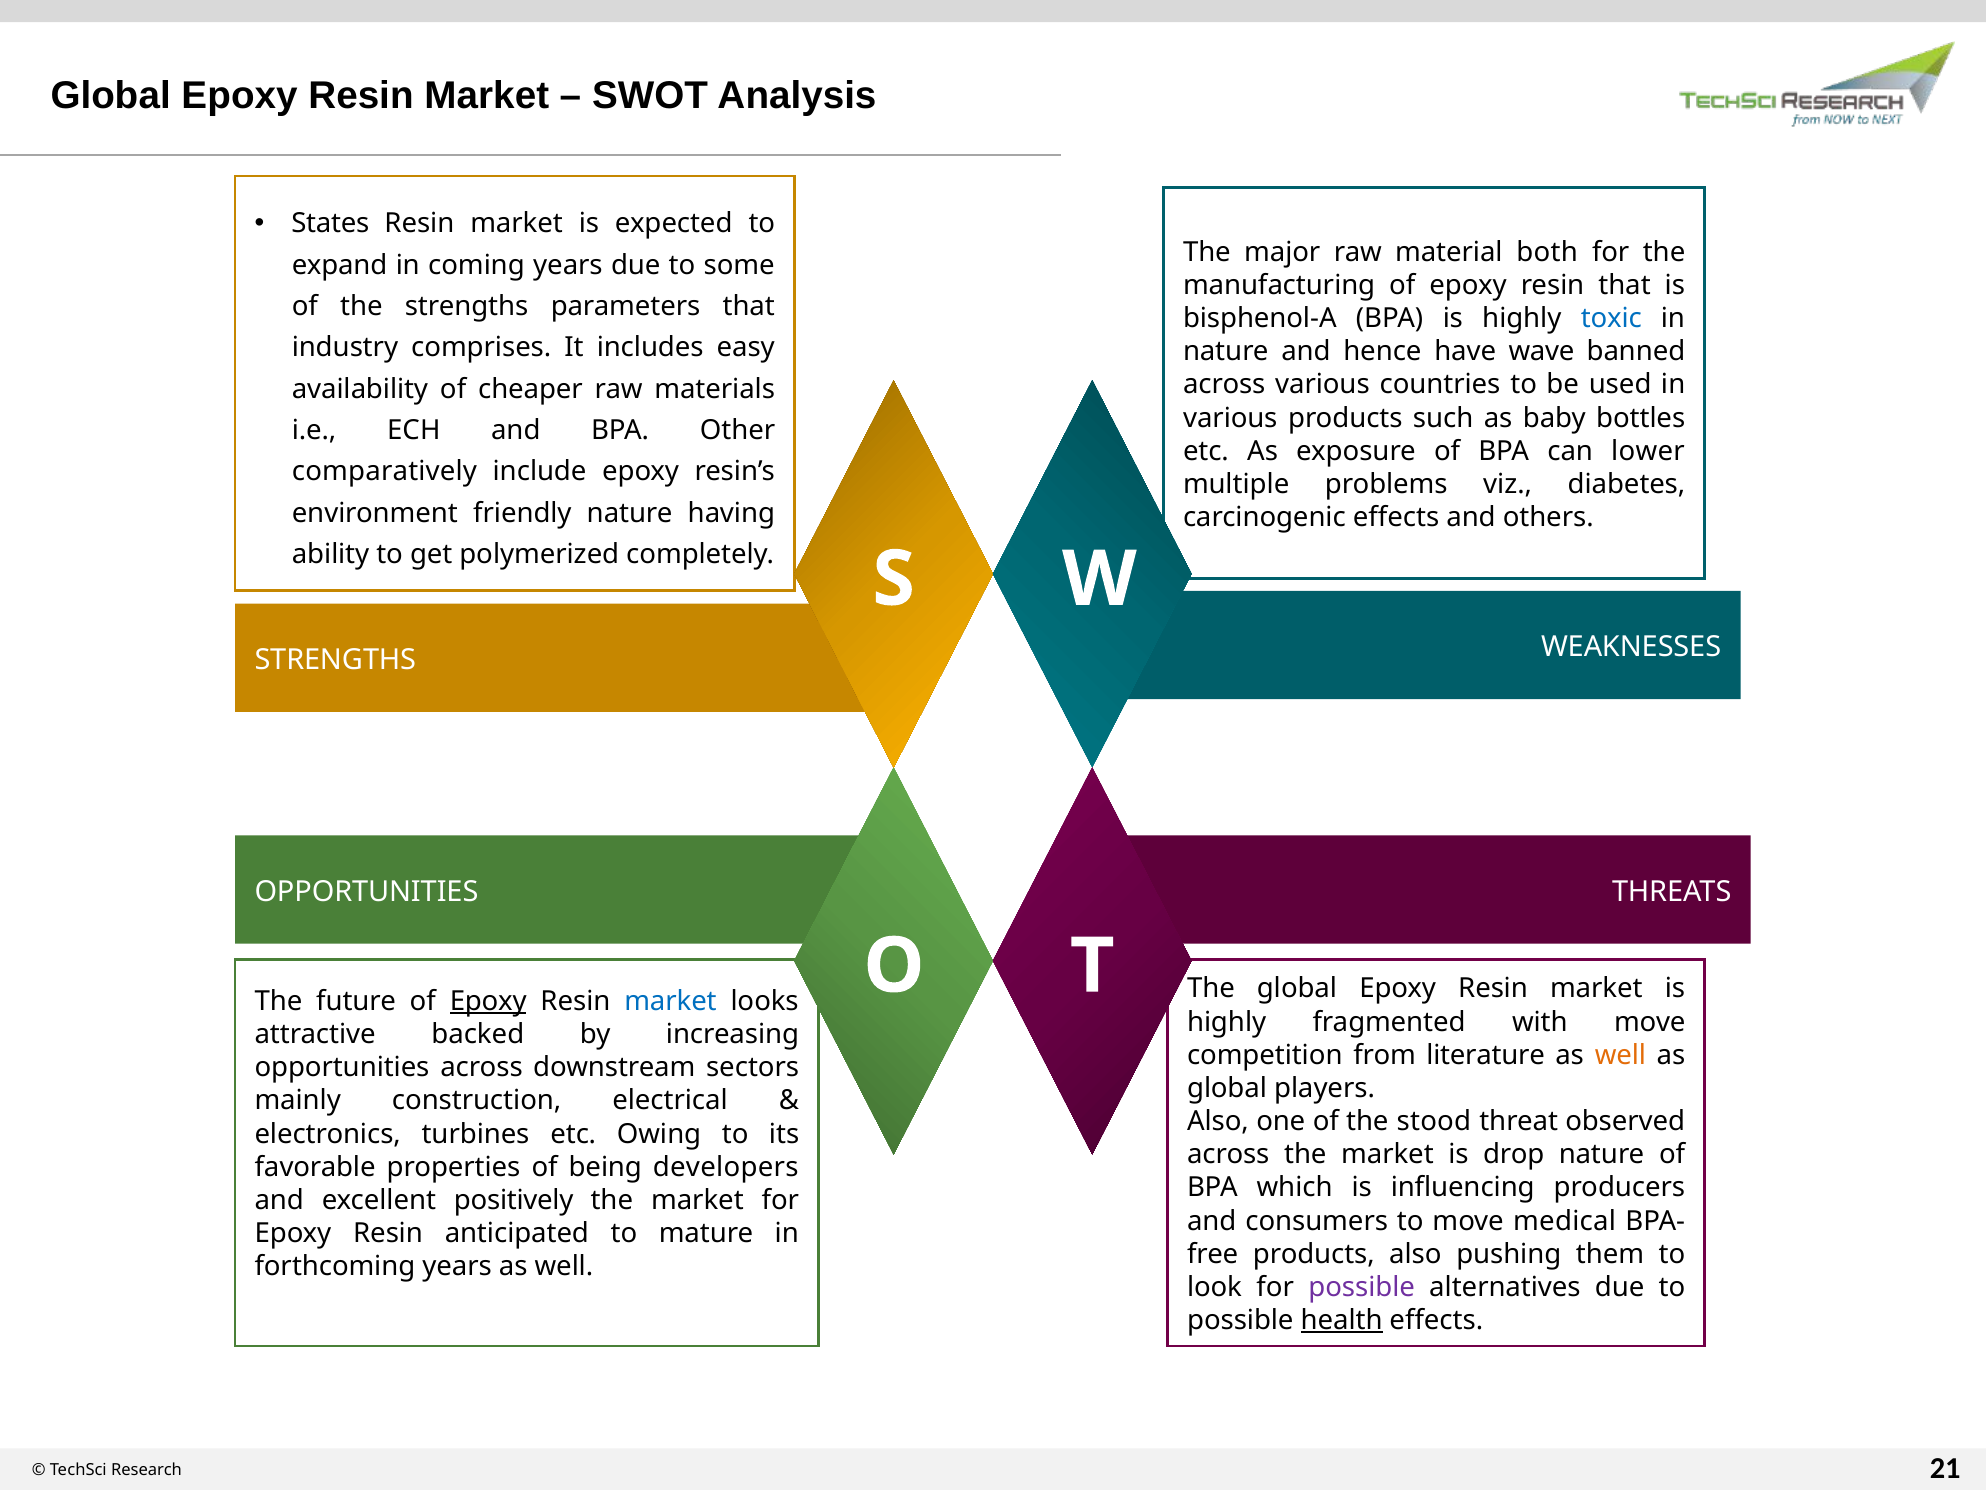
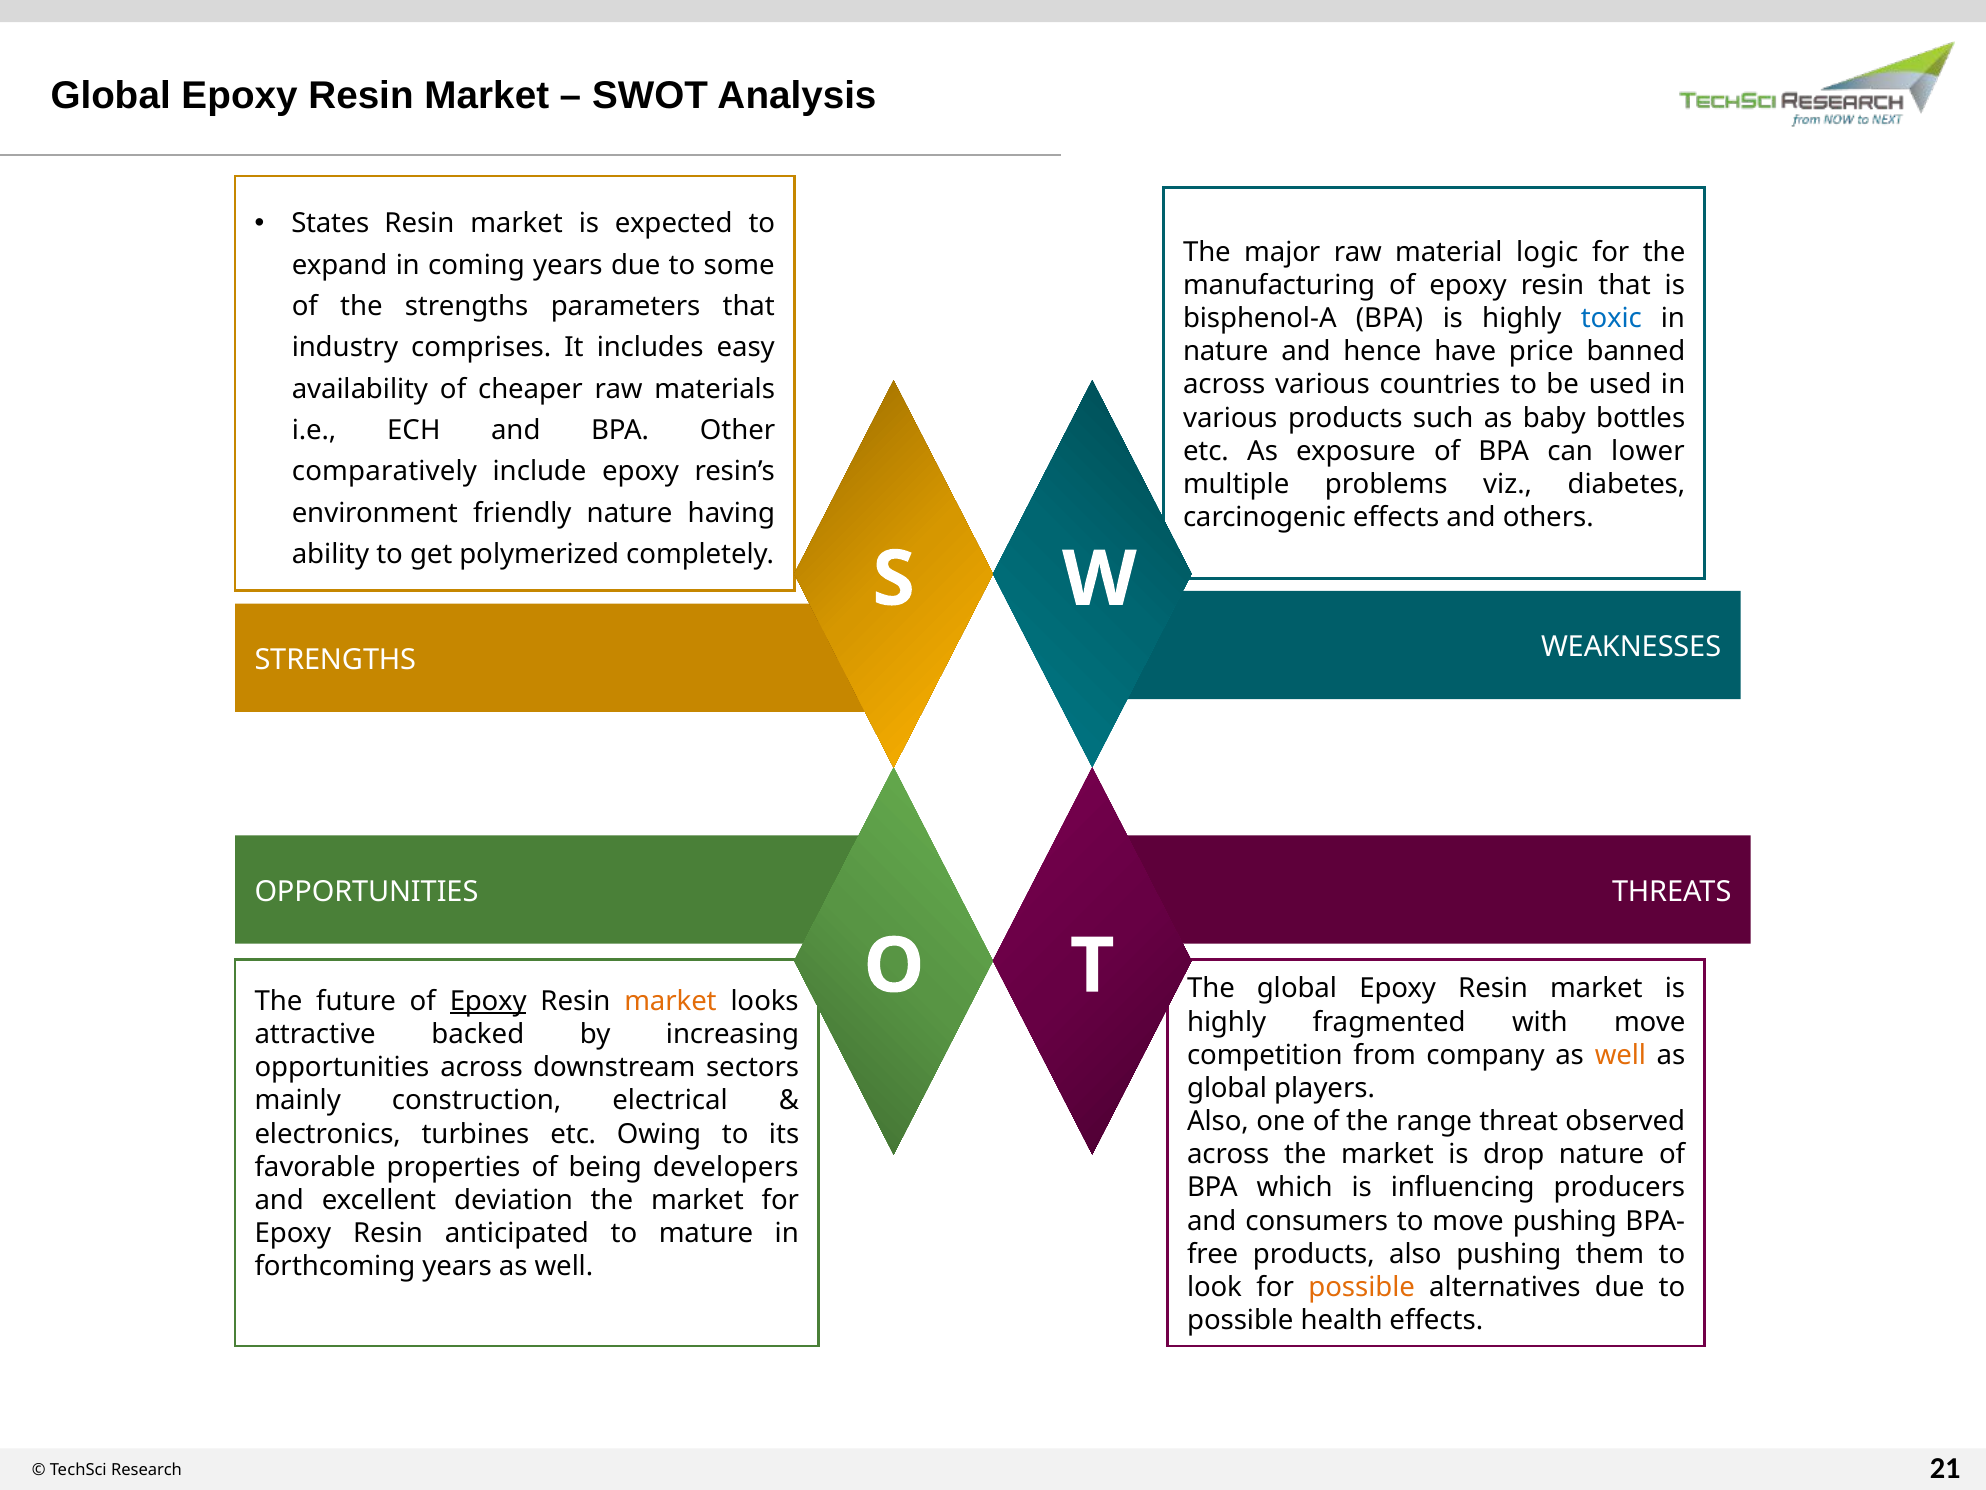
both: both -> logic
wave: wave -> price
market at (670, 1001) colour: blue -> orange
literature: literature -> company
stood: stood -> range
positively: positively -> deviation
move medical: medical -> pushing
possible at (1362, 1287) colour: purple -> orange
health underline: present -> none
